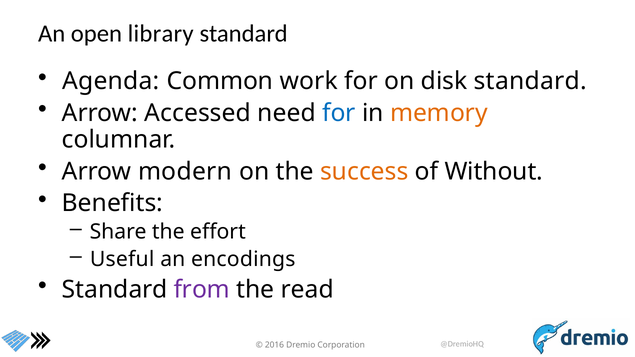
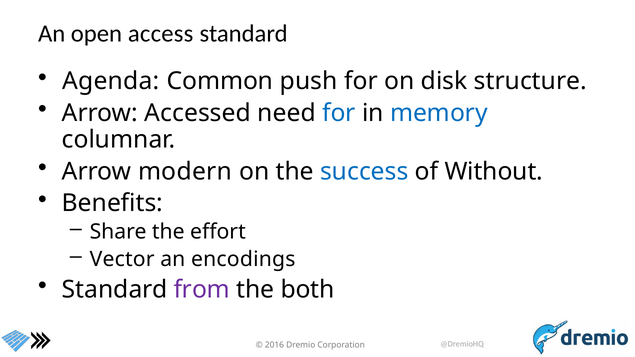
library: library -> access
work: work -> push
disk standard: standard -> structure
memory colour: orange -> blue
success colour: orange -> blue
Useful: Useful -> Vector
read: read -> both
